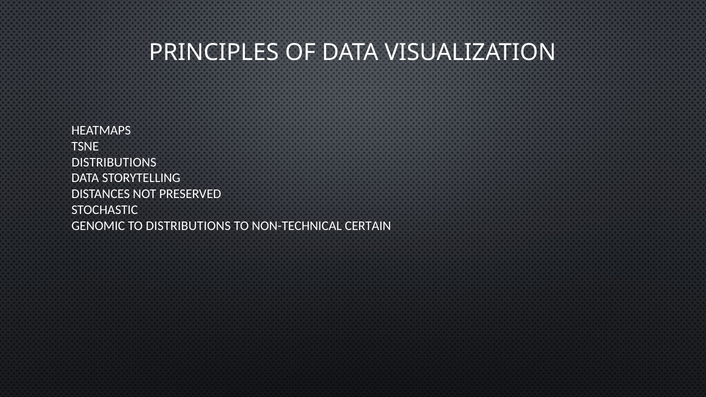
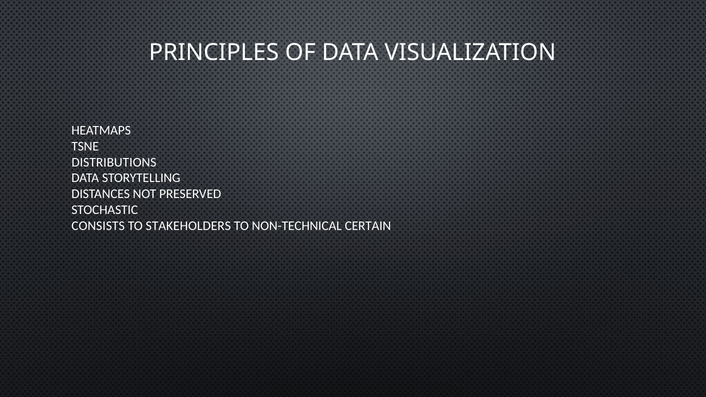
GENOMIC: GENOMIC -> CONSISTS
TO DISTRIBUTIONS: DISTRIBUTIONS -> STAKEHOLDERS
